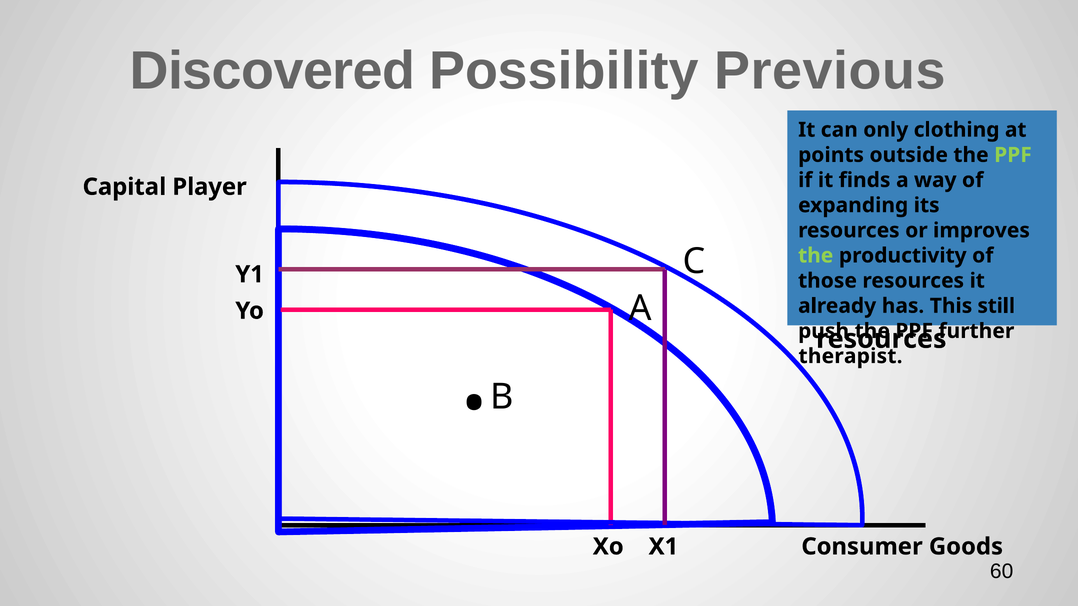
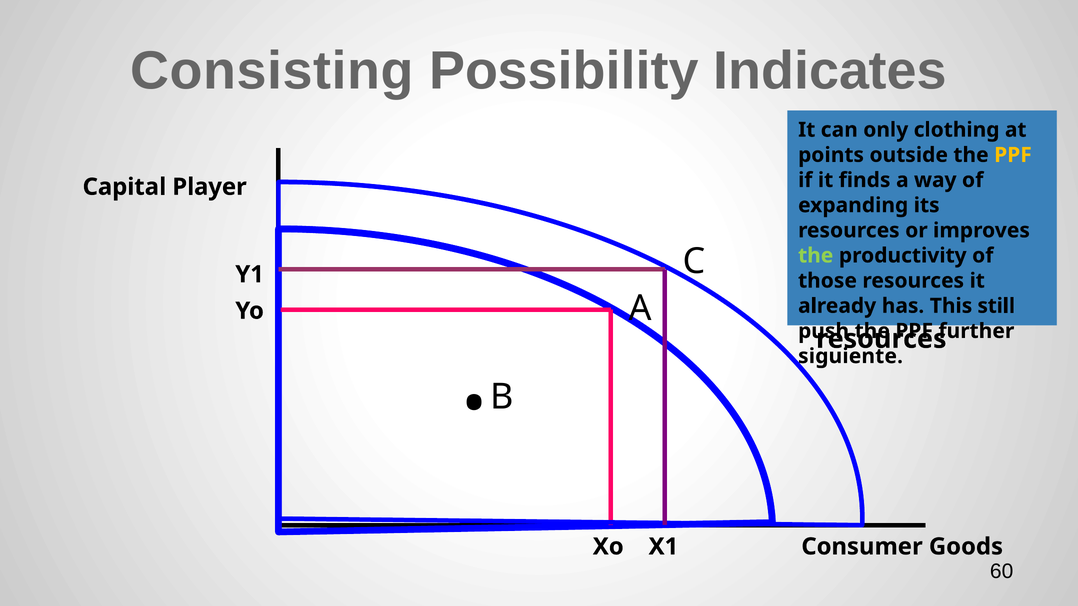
Discovered: Discovered -> Consisting
Previous: Previous -> Indicates
PPF at (1013, 155) colour: light green -> yellow
therapist: therapist -> siguiente
